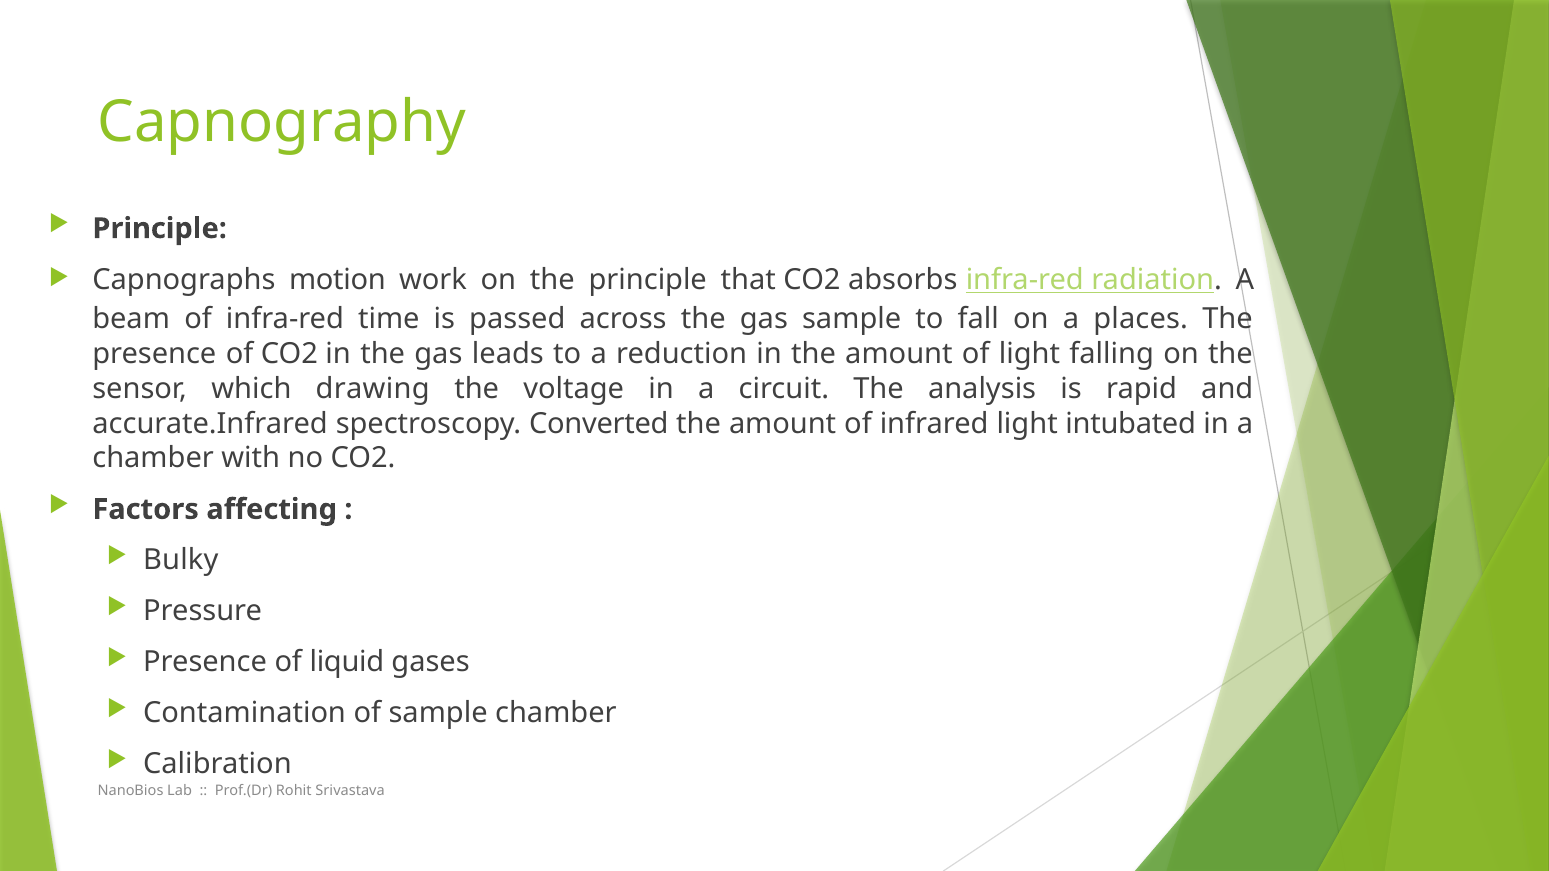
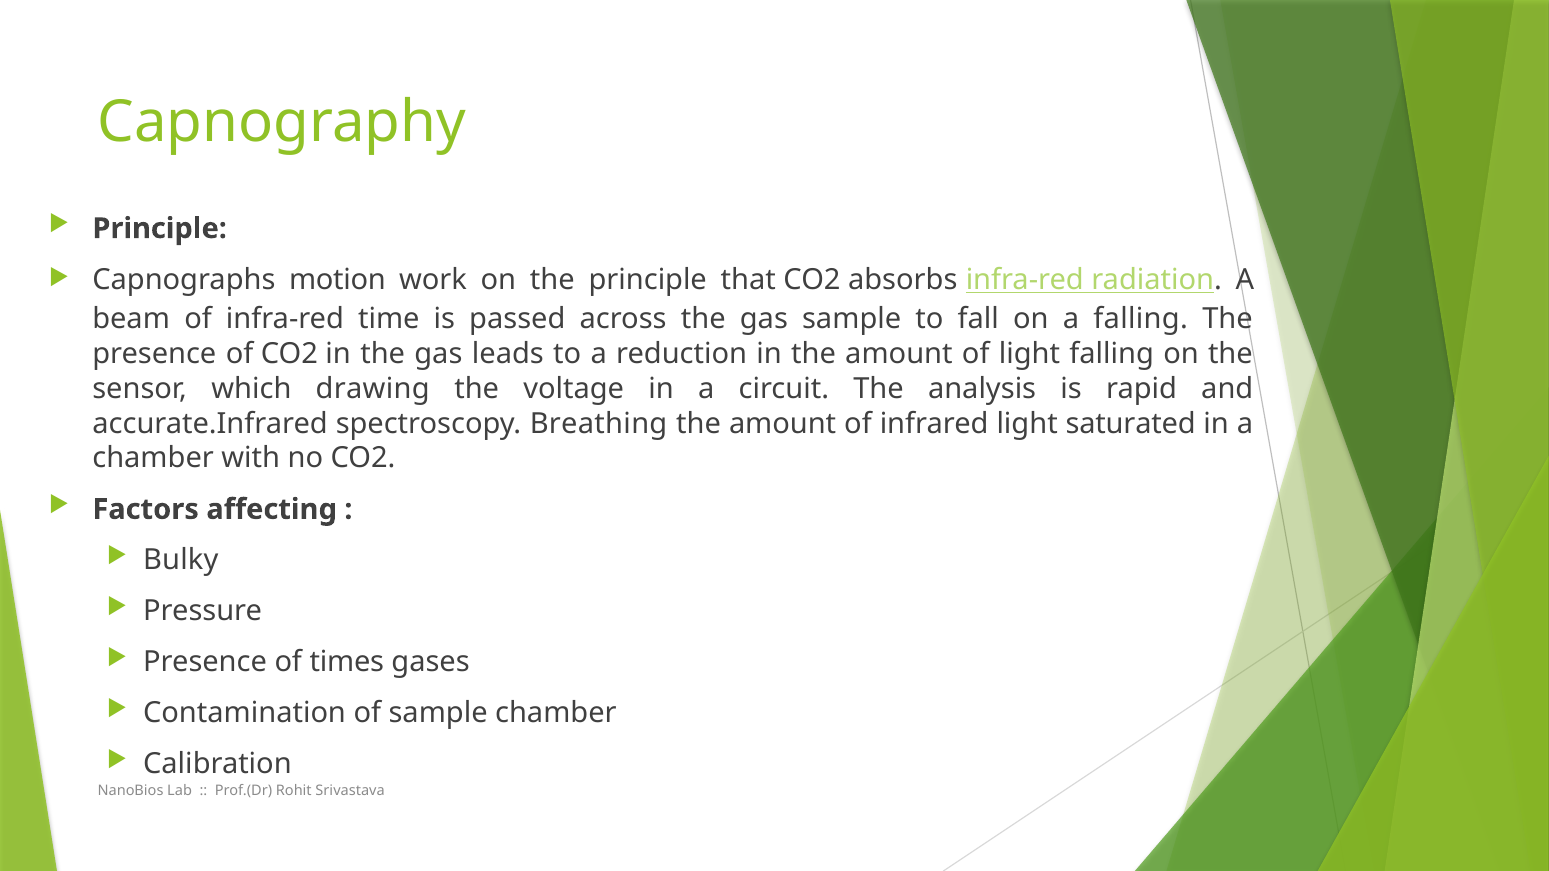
a places: places -> falling
Converted: Converted -> Breathing
intubated: intubated -> saturated
liquid: liquid -> times
